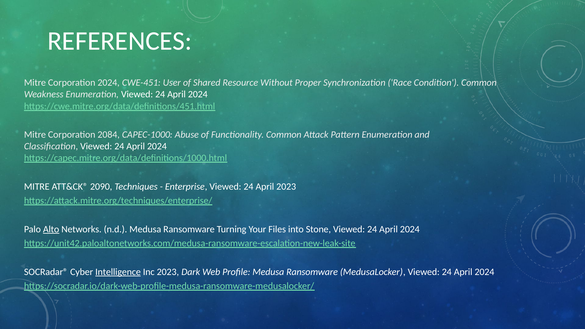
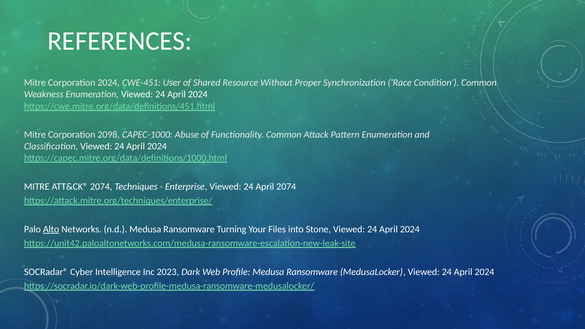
2084: 2084 -> 2098
ATT&CK® 2090: 2090 -> 2074
April 2023: 2023 -> 2074
Intelligence underline: present -> none
